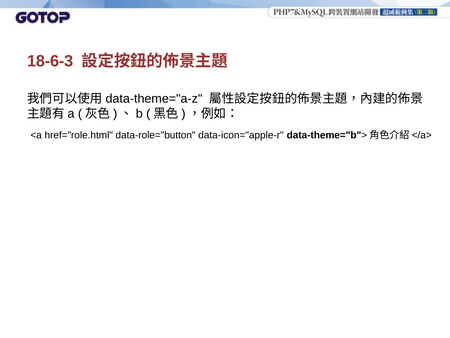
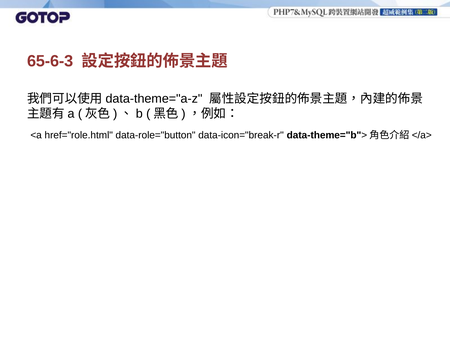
18-6-3: 18-6-3 -> 65-6-3
data-icon="apple-r: data-icon="apple-r -> data-icon="break-r
